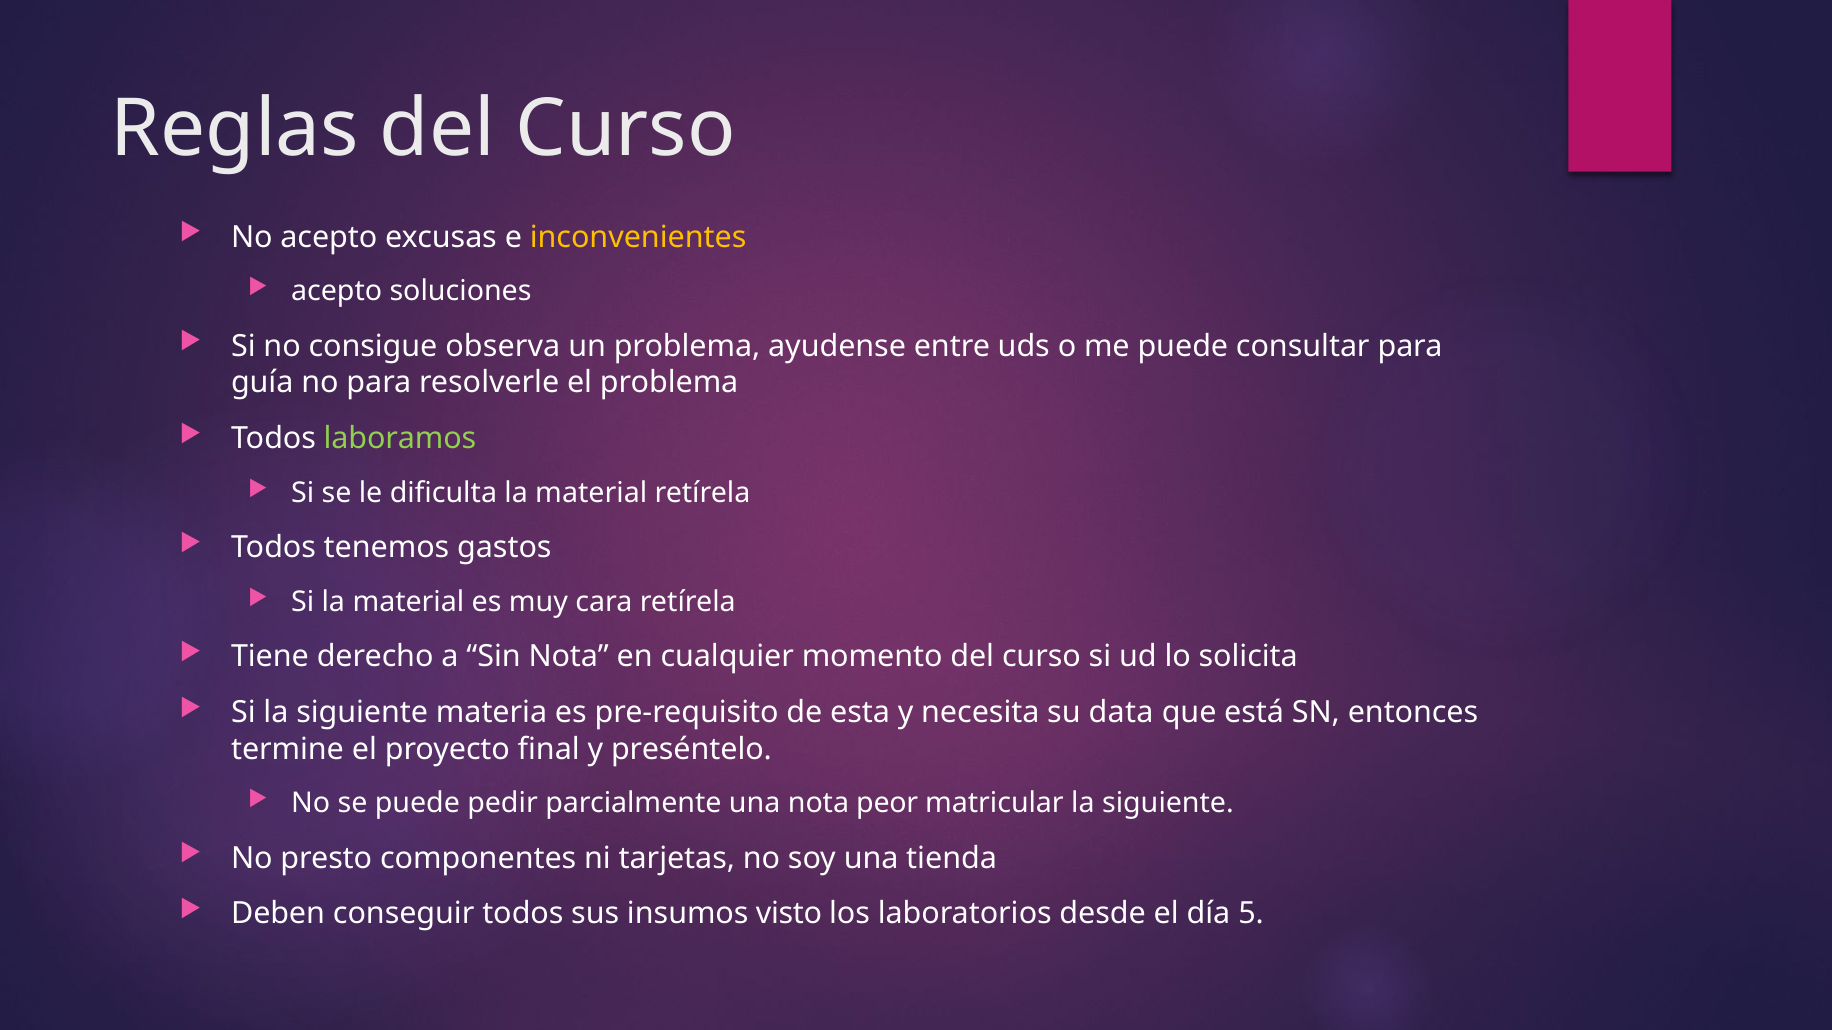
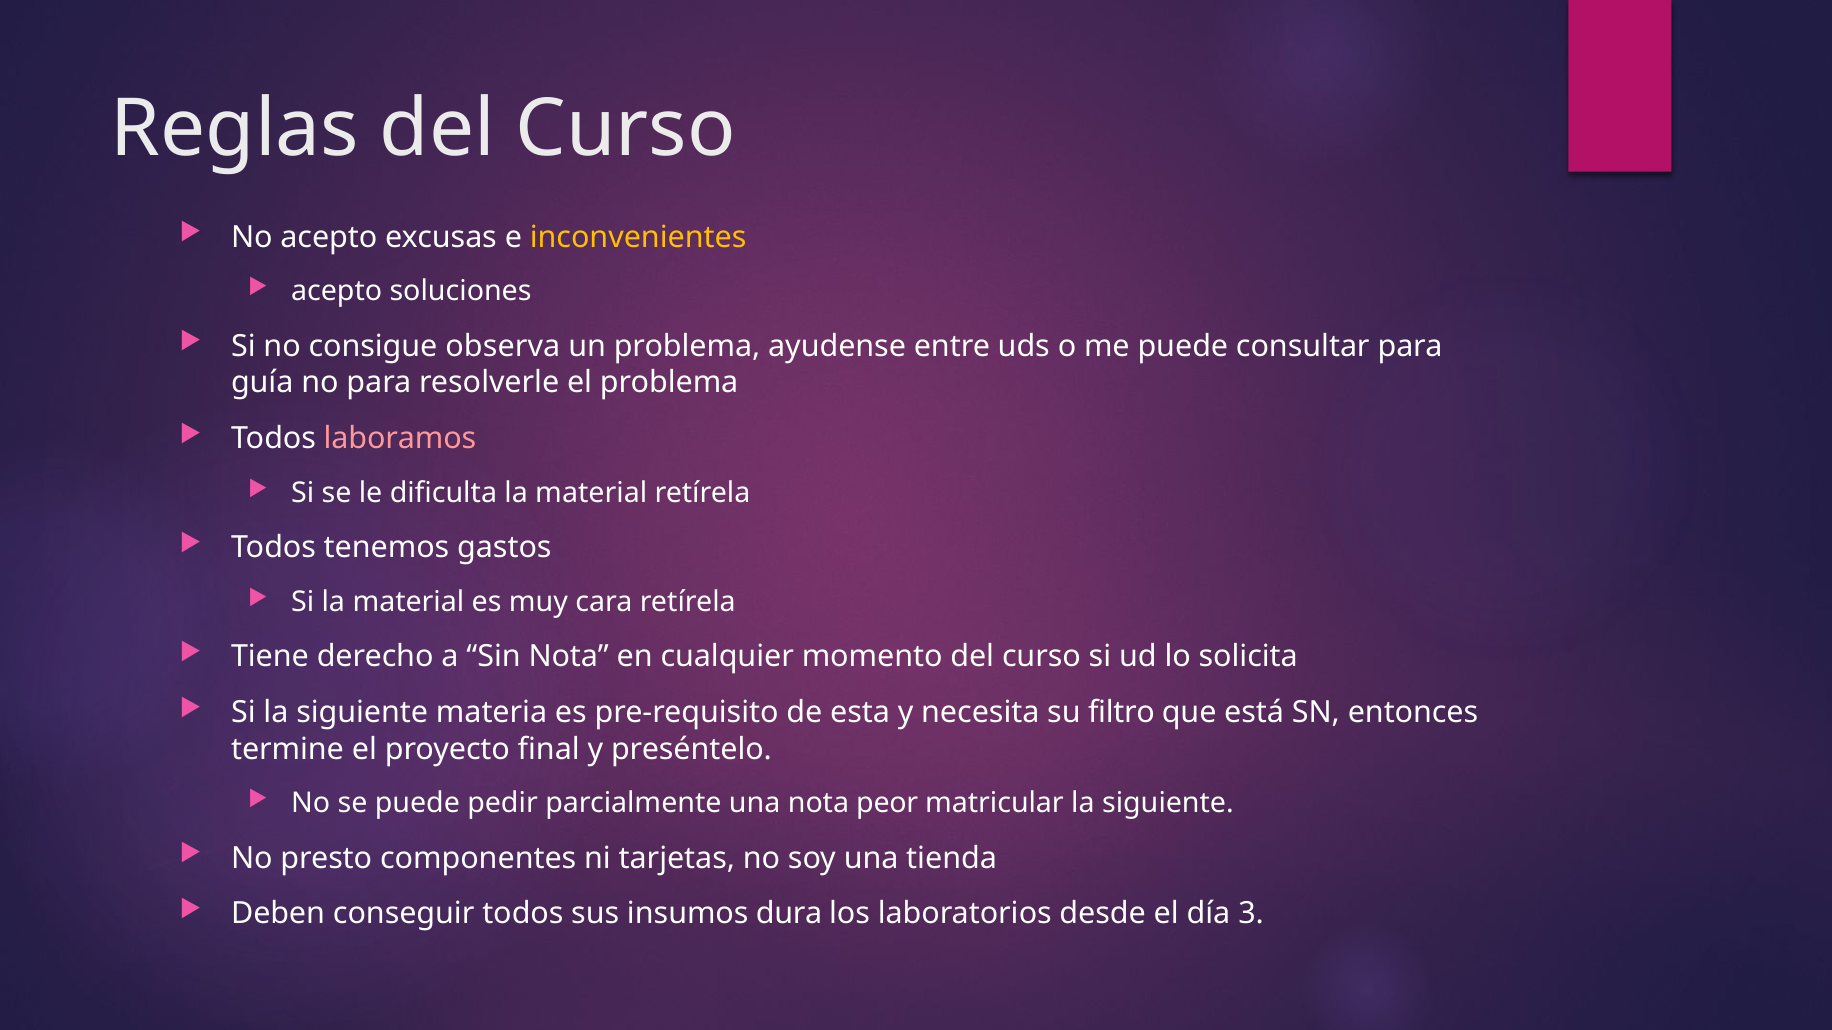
laboramos colour: light green -> pink
data: data -> filtro
visto: visto -> dura
5: 5 -> 3
